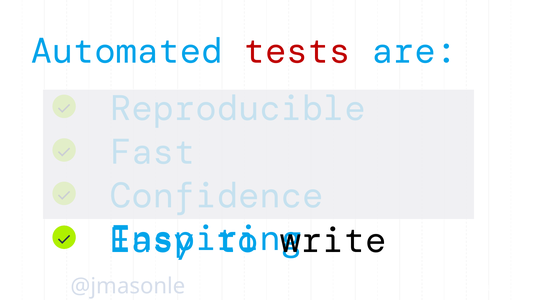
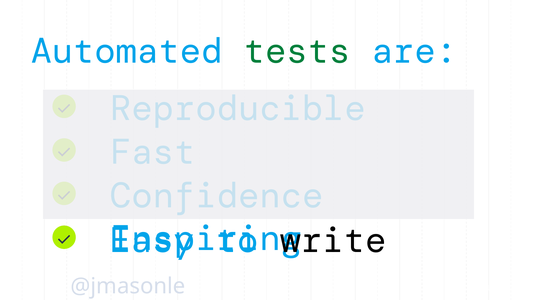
tests colour: red -> green
